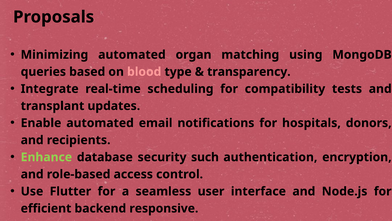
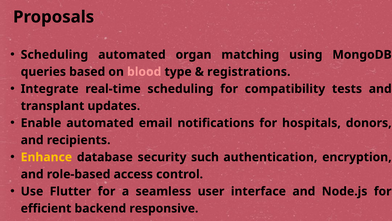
Minimizing at (54, 55): Minimizing -> Scheduling
transparency: transparency -> registrations
Enhance colour: light green -> yellow
